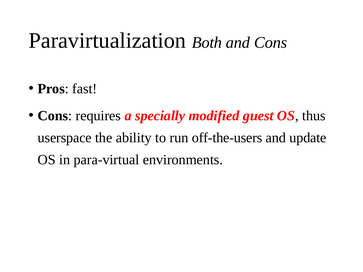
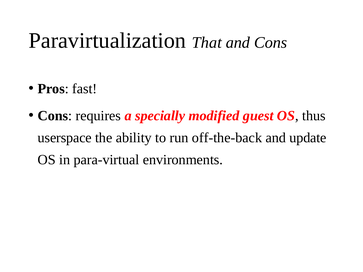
Both: Both -> That
off-the-users: off-the-users -> off-the-back
